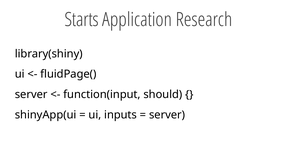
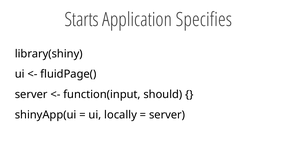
Research: Research -> Specifies
inputs: inputs -> locally
